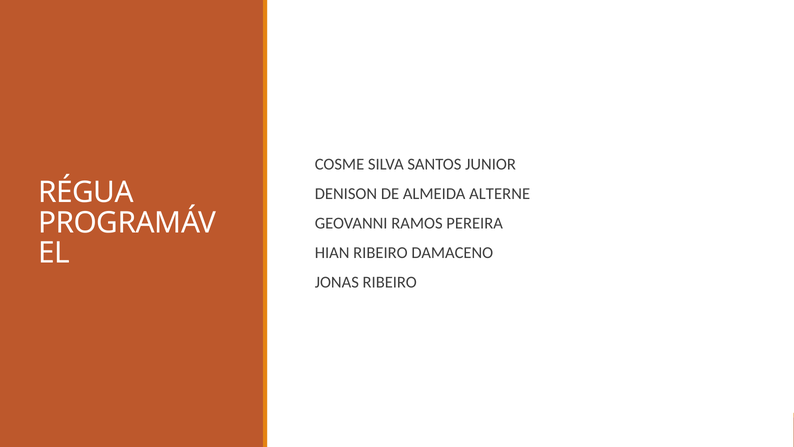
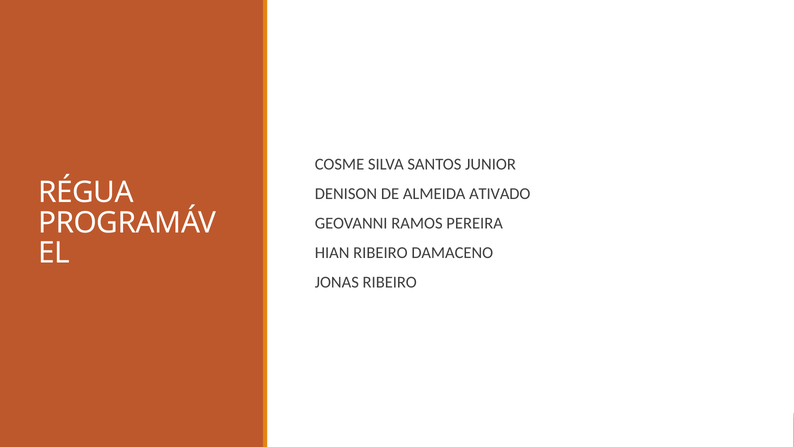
ALTERNE: ALTERNE -> ATIVADO
